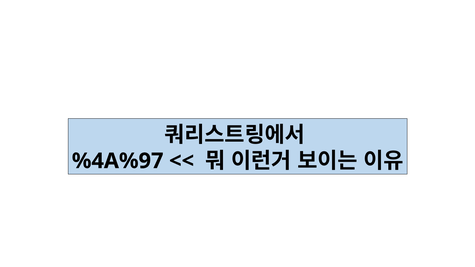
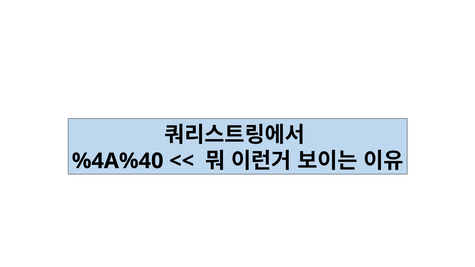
%4A%97: %4A%97 -> %4A%40
